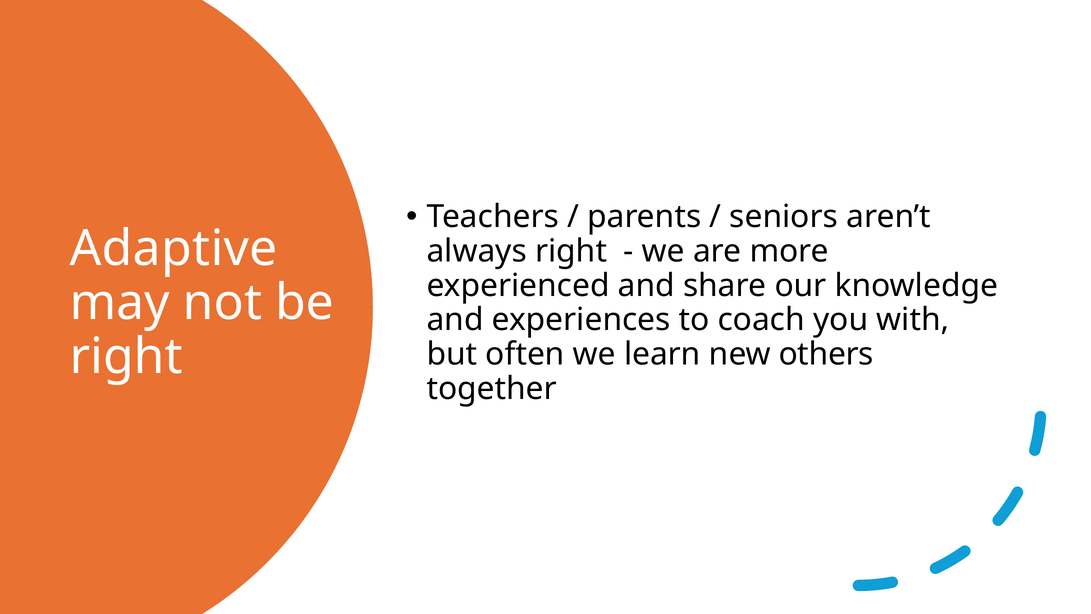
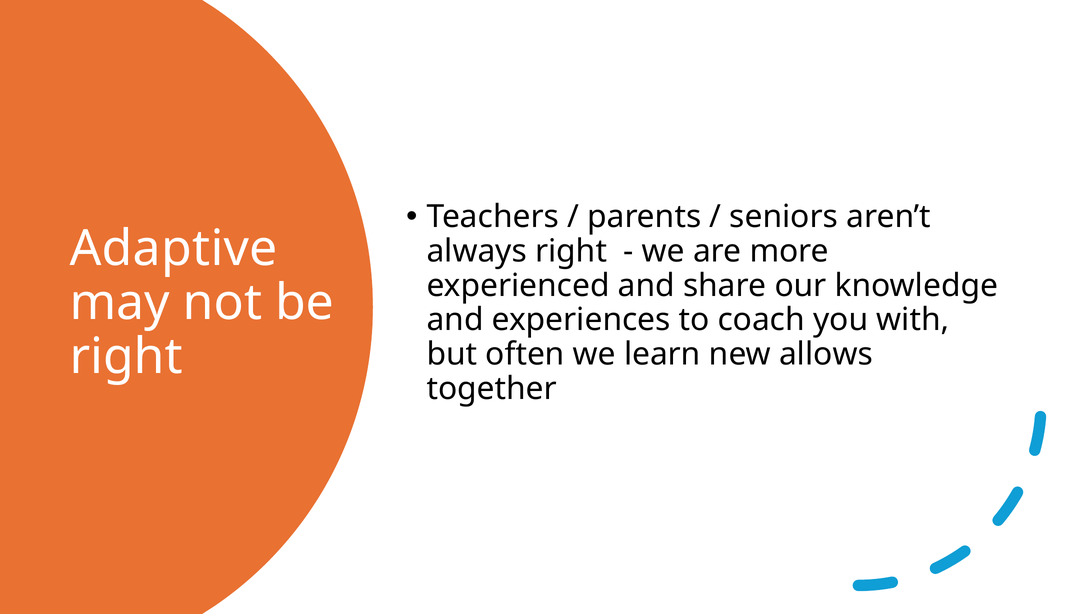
others: others -> allows
